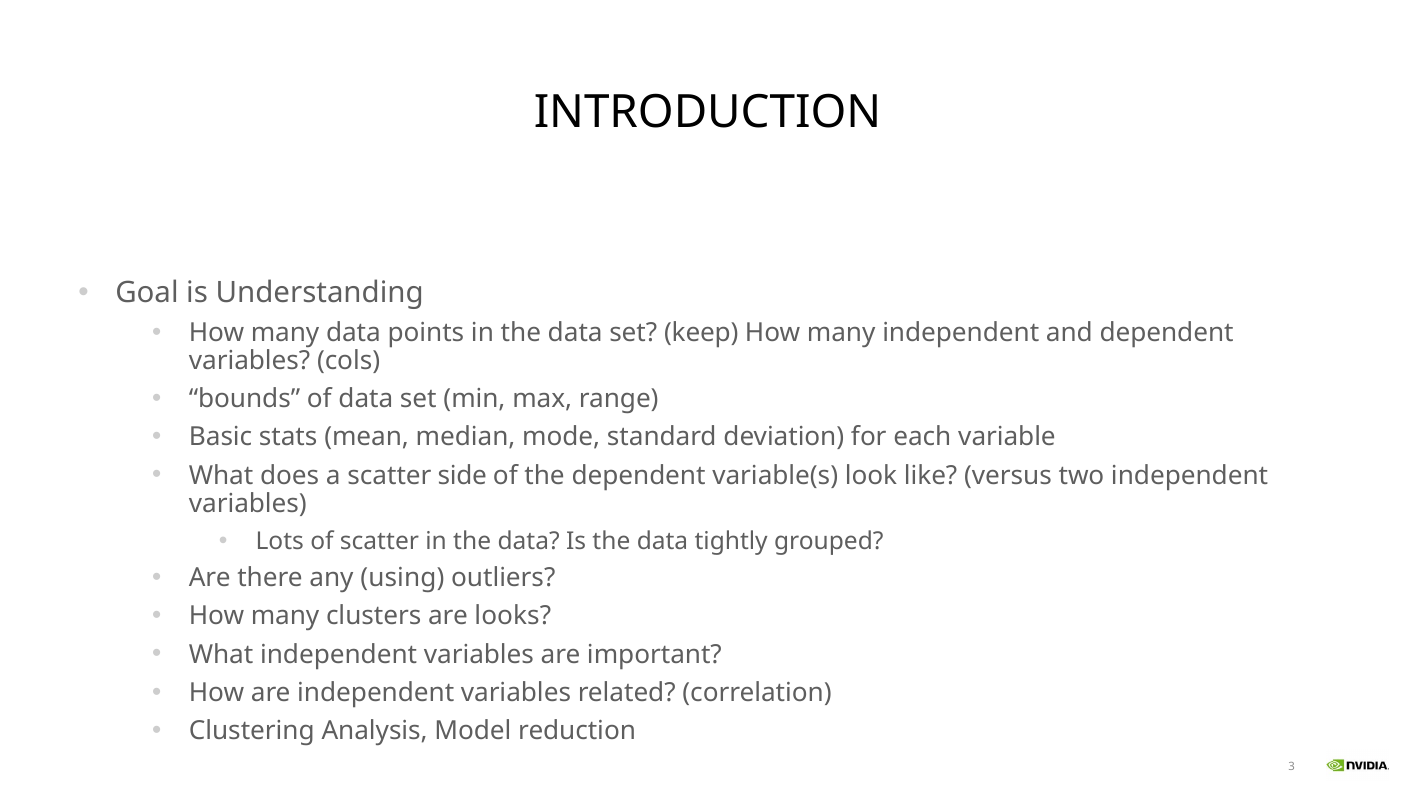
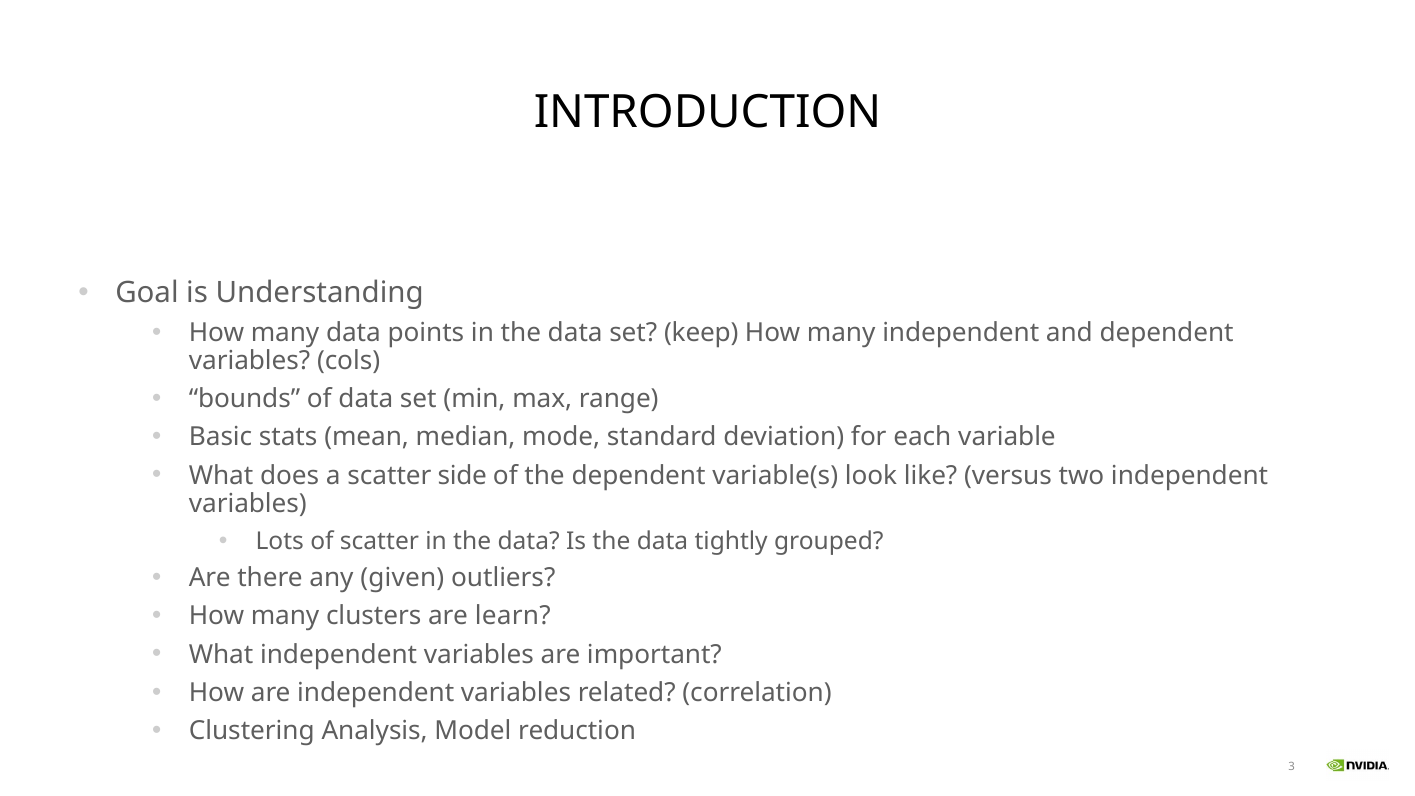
using: using -> given
looks: looks -> learn
